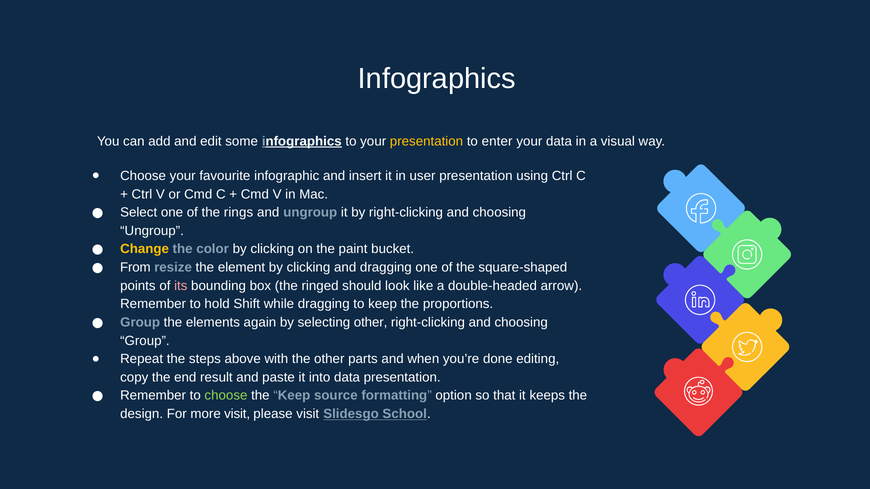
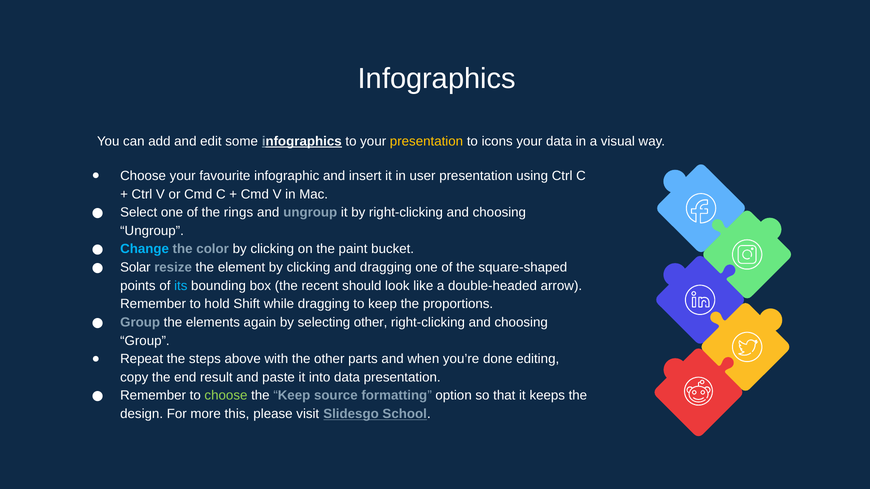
enter: enter -> icons
Change colour: yellow -> light blue
From: From -> Solar
its colour: pink -> light blue
ringed: ringed -> recent
more visit: visit -> this
